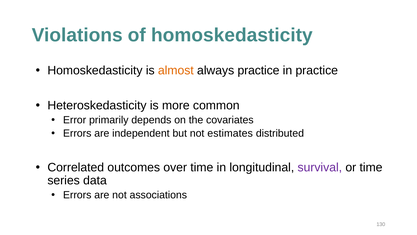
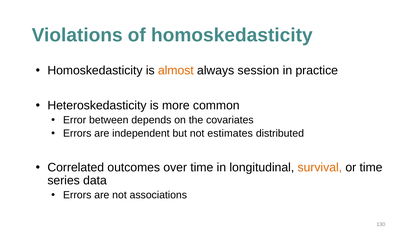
always practice: practice -> session
primarily: primarily -> between
survival colour: purple -> orange
